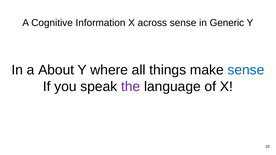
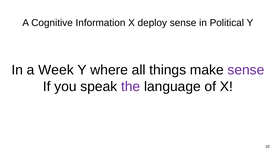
across: across -> deploy
Generic: Generic -> Political
About: About -> Week
sense at (246, 70) colour: blue -> purple
